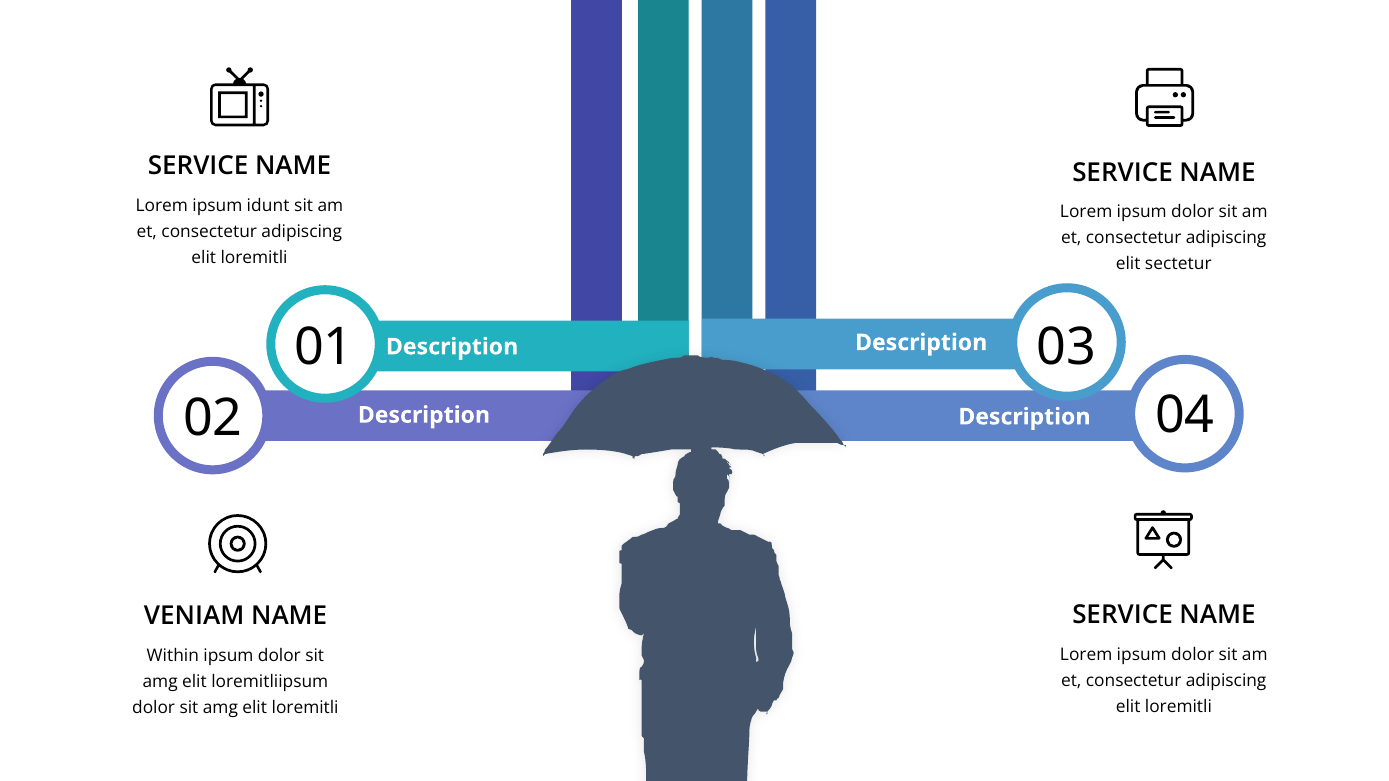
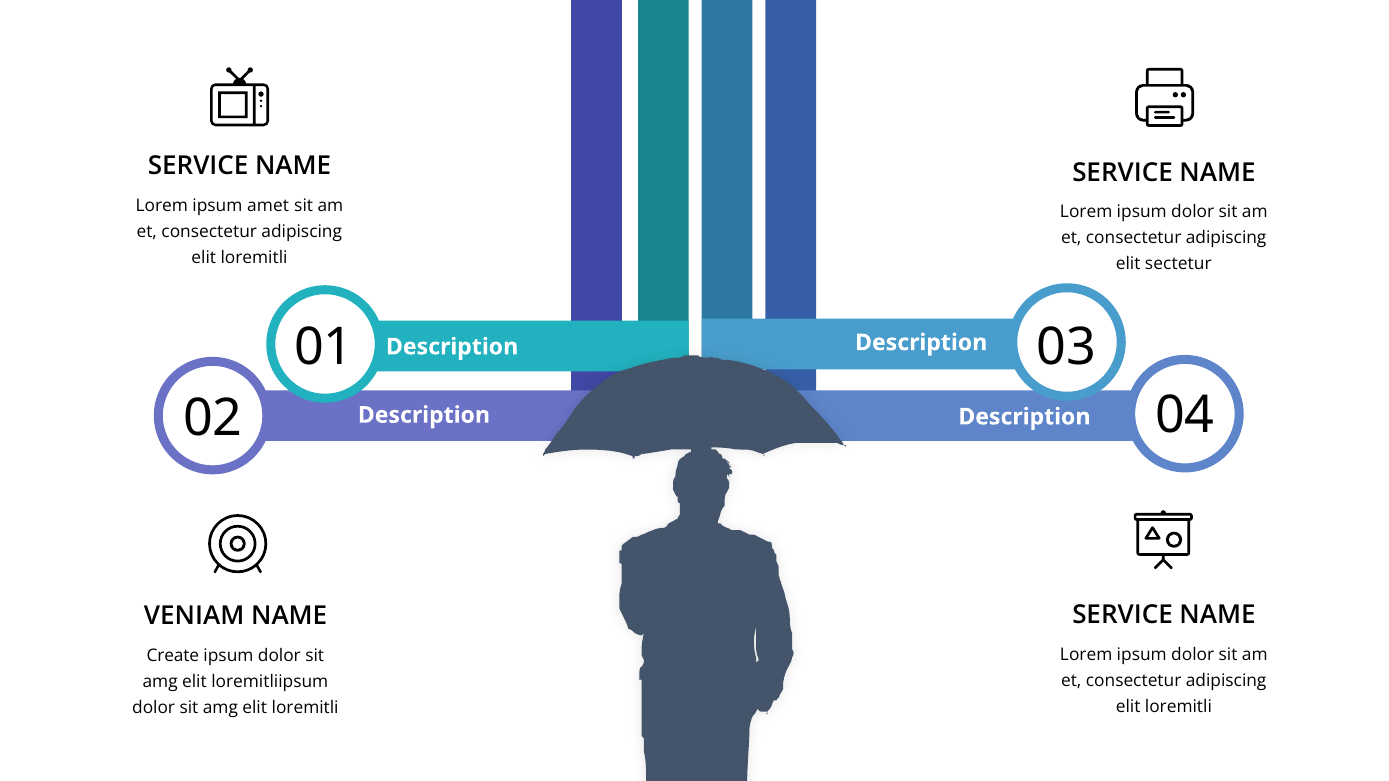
idunt: idunt -> amet
Within: Within -> Create
